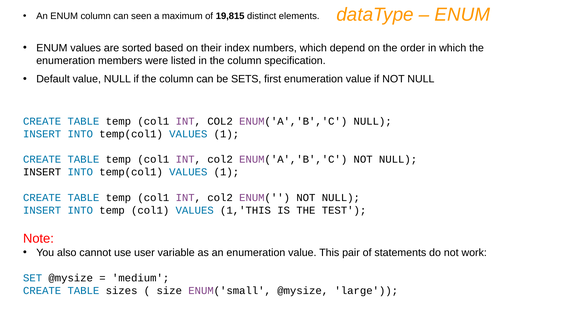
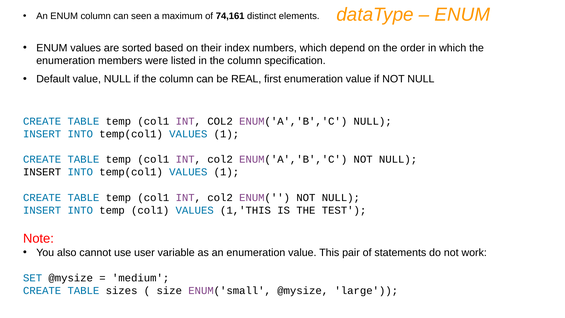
19,815: 19,815 -> 74,161
SETS: SETS -> REAL
